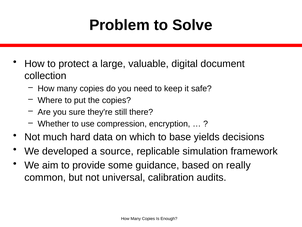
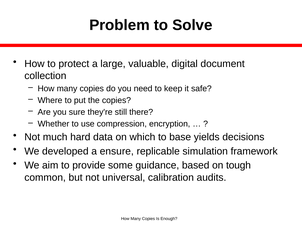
source: source -> ensure
really: really -> tough
